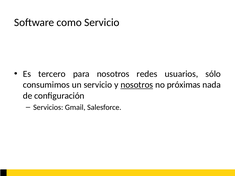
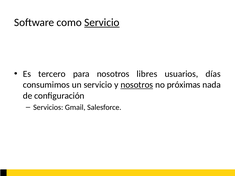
Servicio at (102, 23) underline: none -> present
redes: redes -> libres
sólo: sólo -> días
